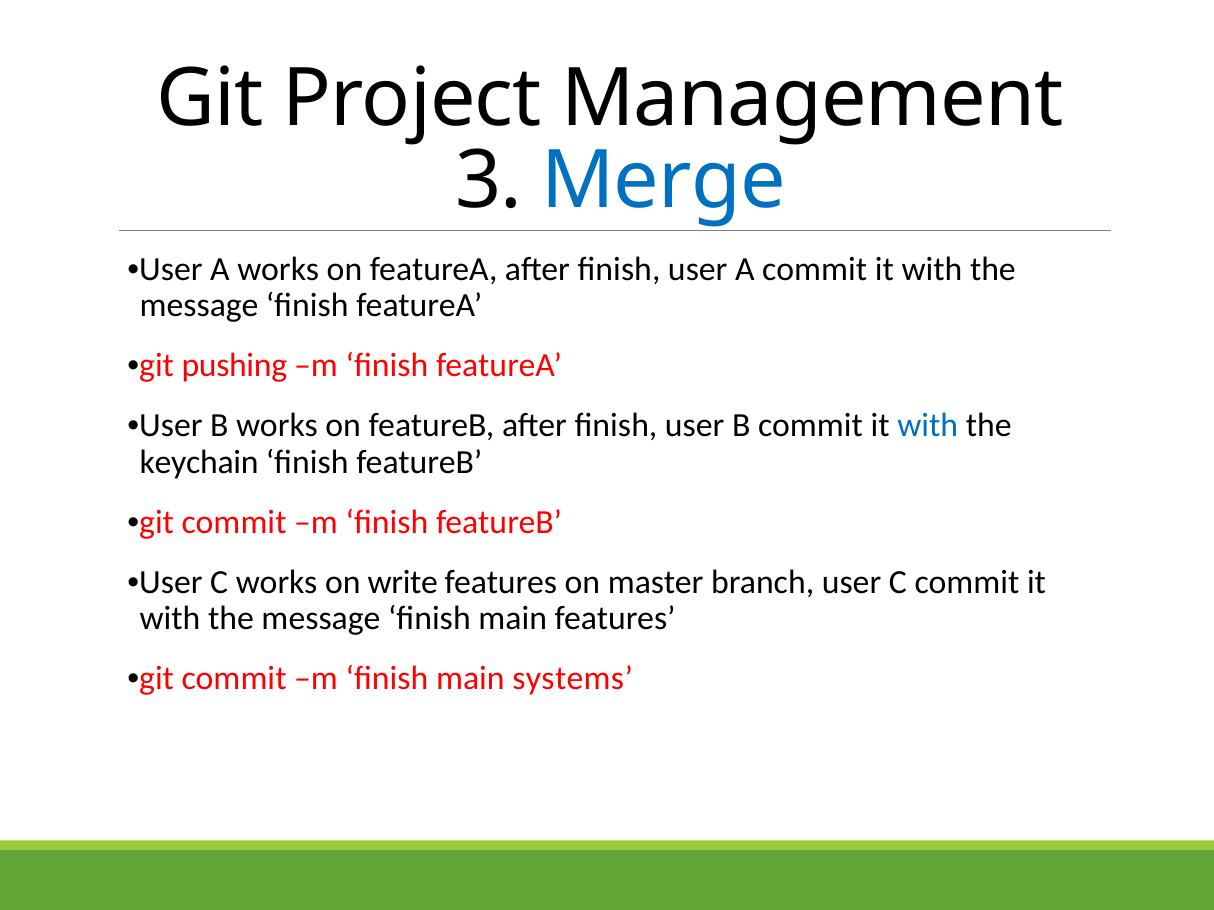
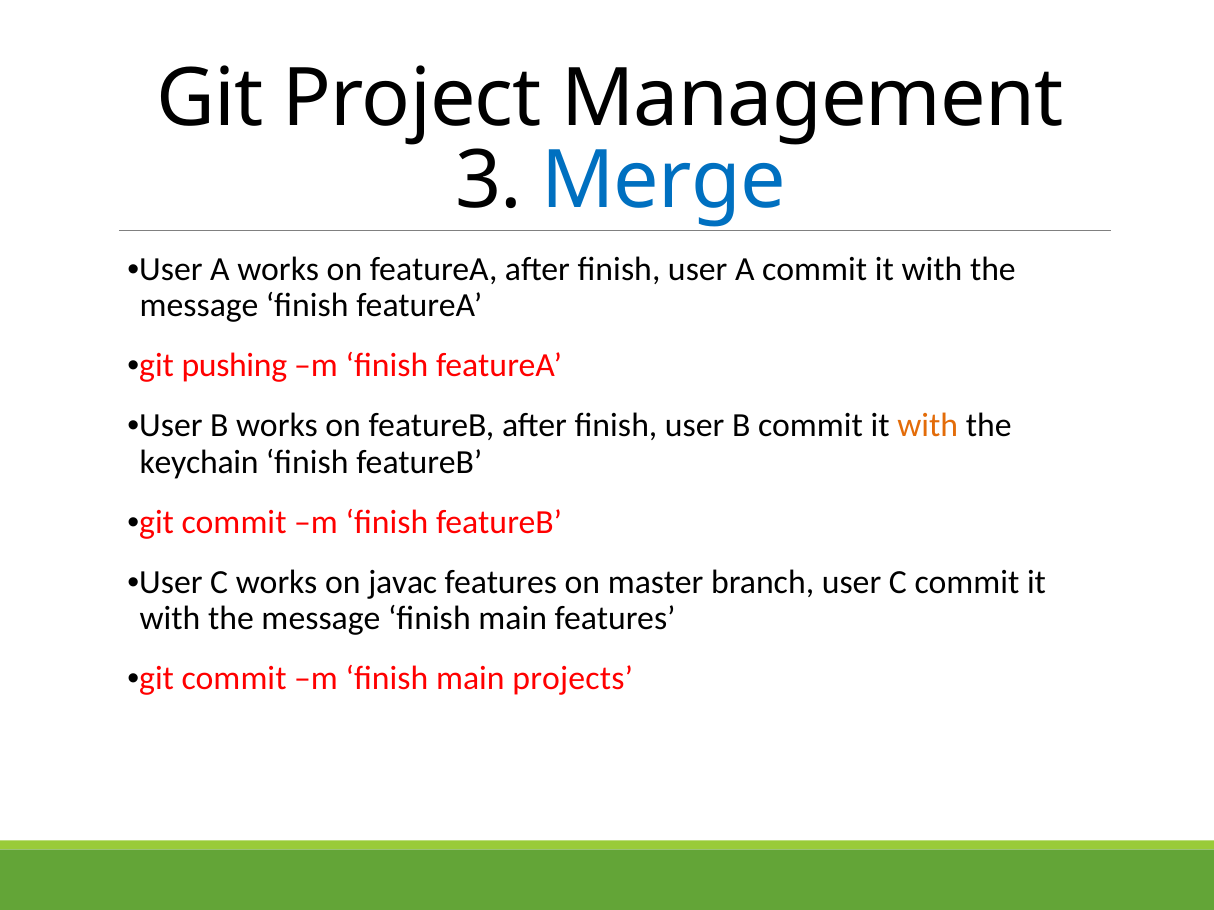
with at (928, 426) colour: blue -> orange
write: write -> javac
systems: systems -> projects
